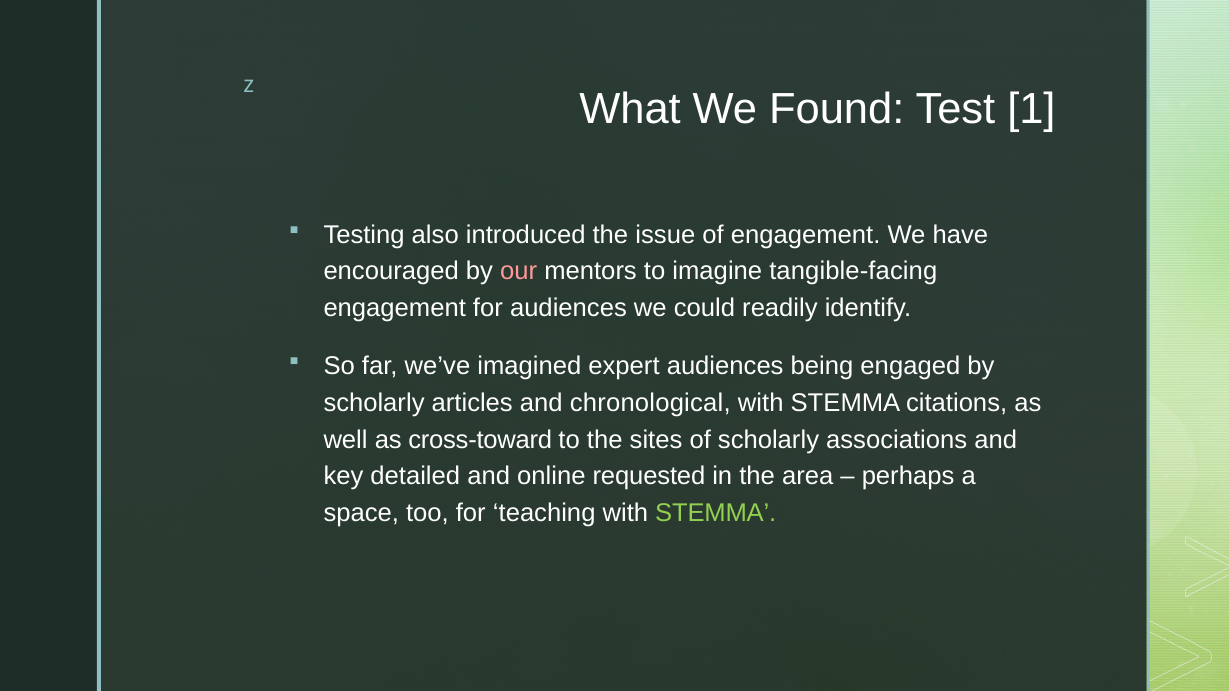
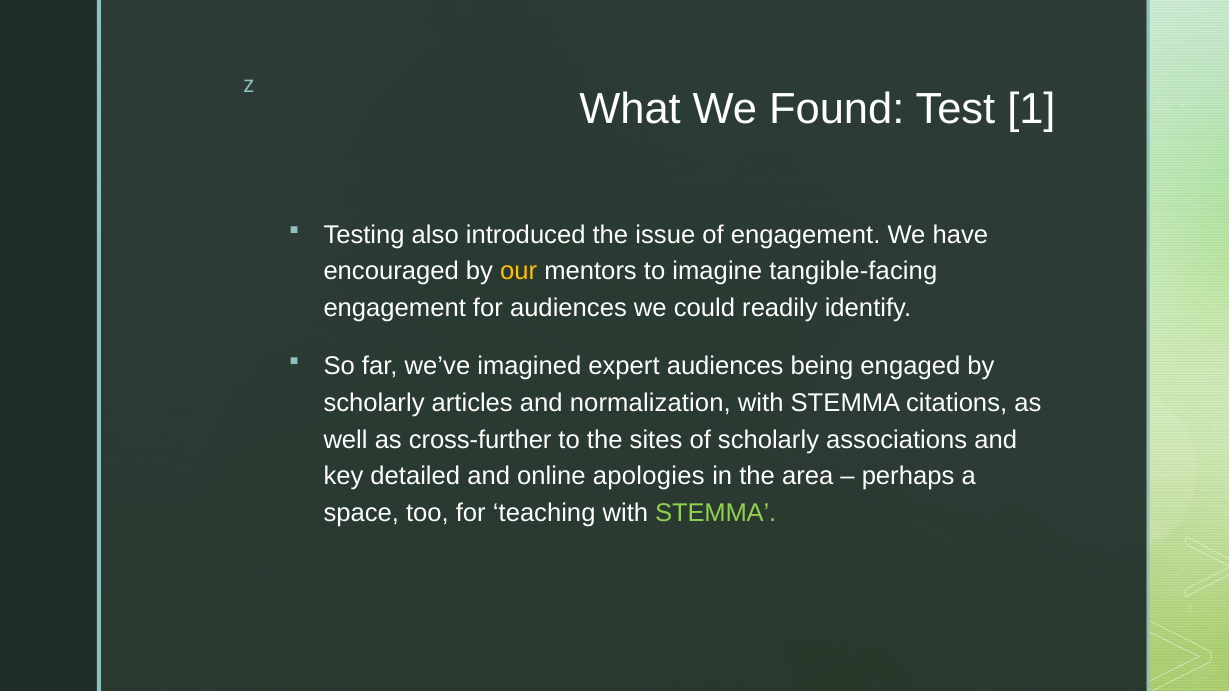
our colour: pink -> yellow
chronological: chronological -> normalization
cross-toward: cross-toward -> cross-further
requested: requested -> apologies
